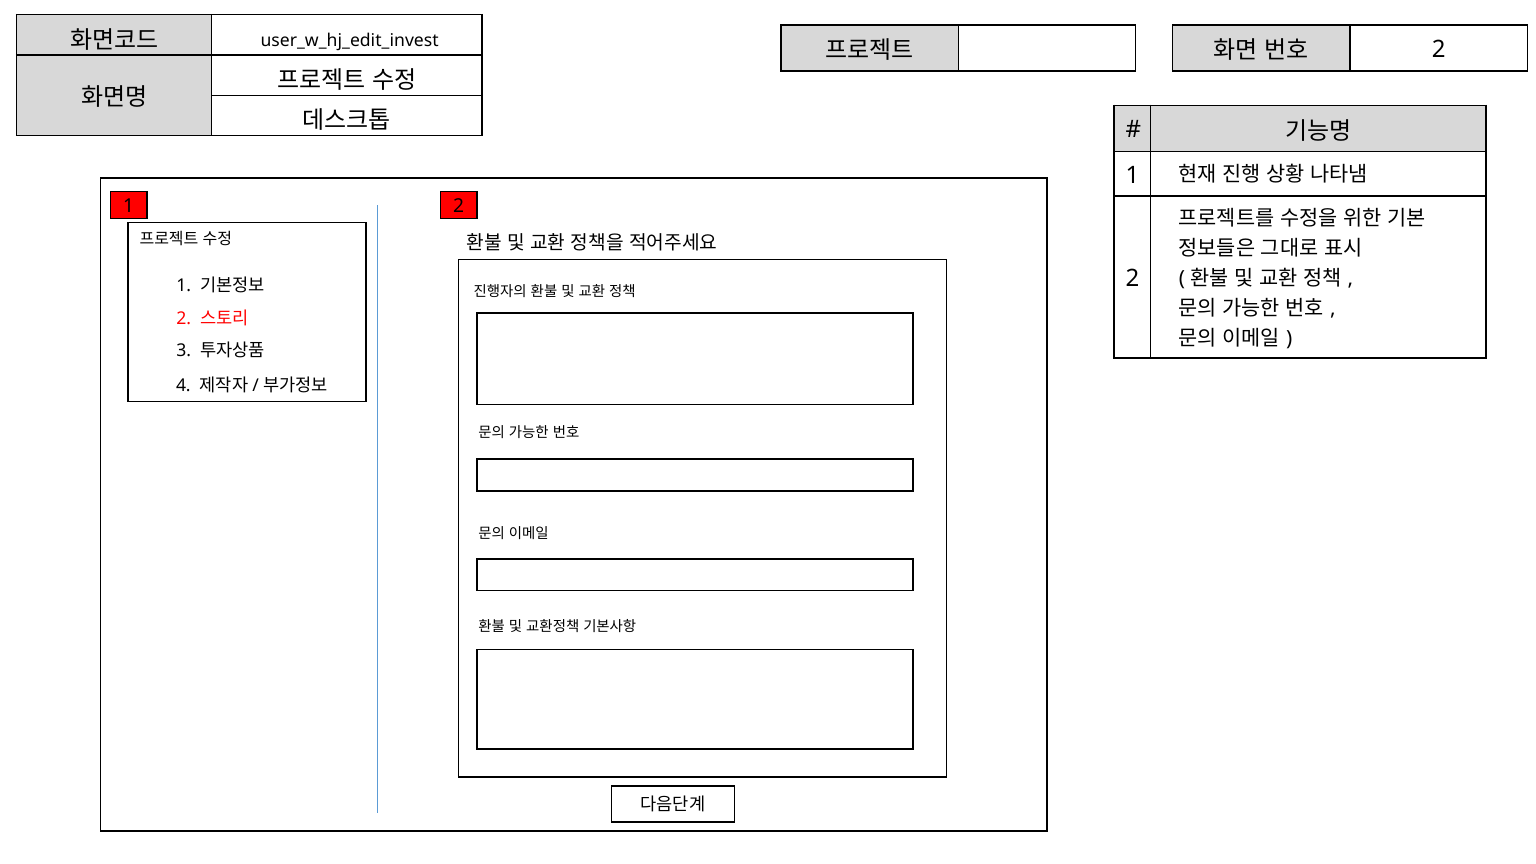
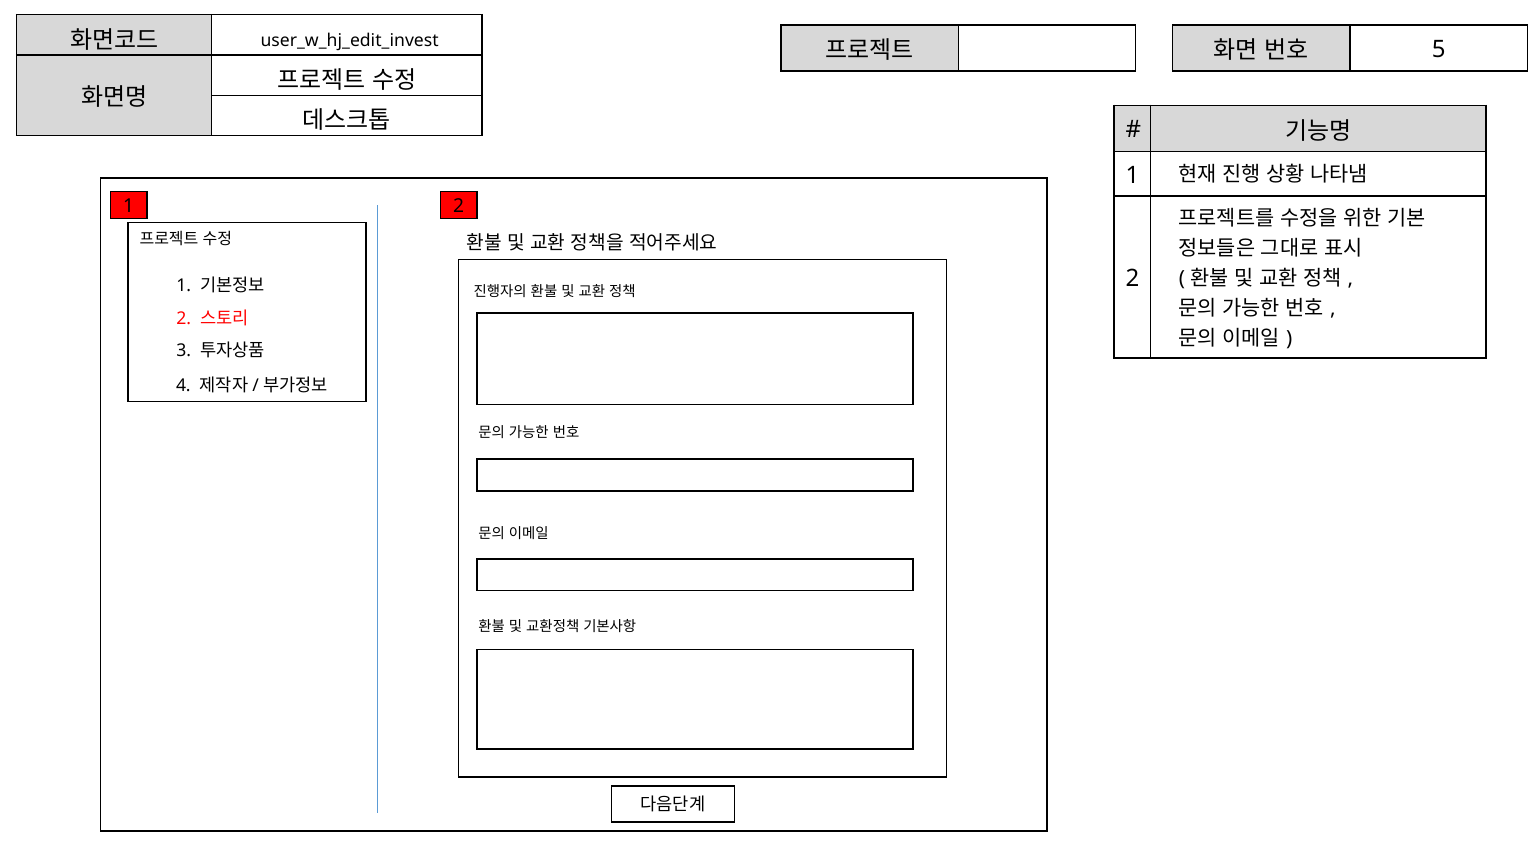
2 at (1439, 49): 2 -> 5
